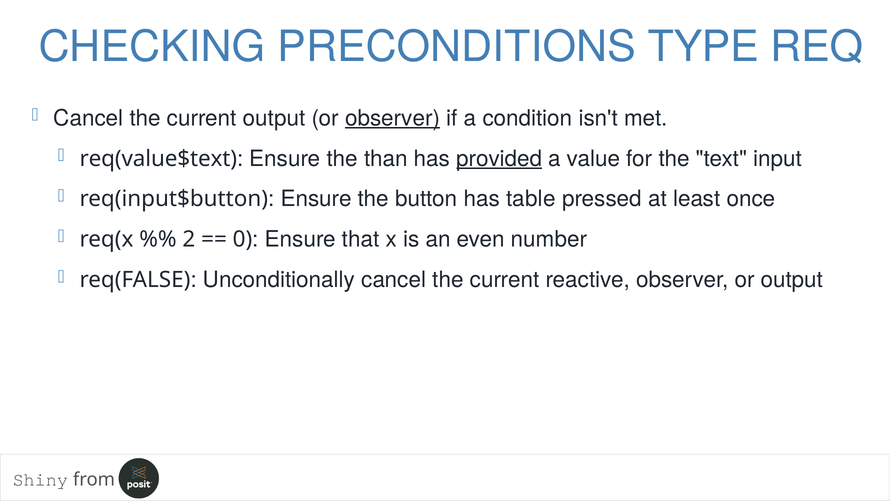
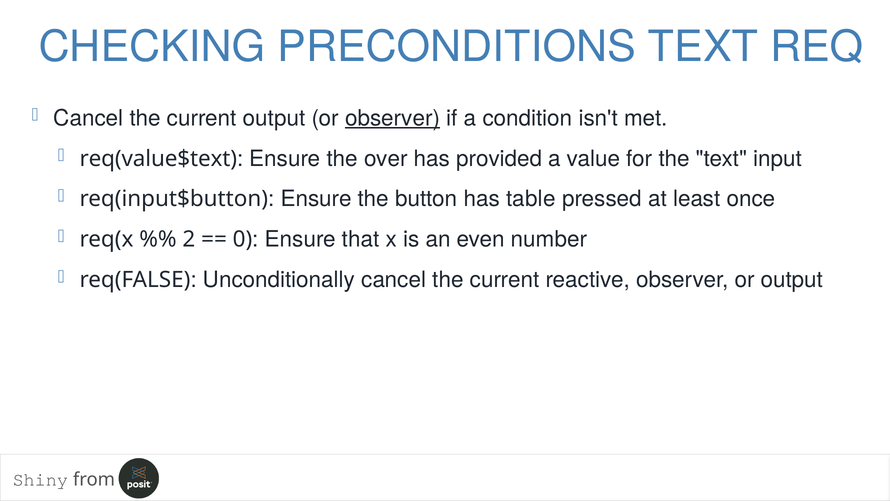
PRECONDITIONS TYPE: TYPE -> TEXT
than: than -> over
provided underline: present -> none
